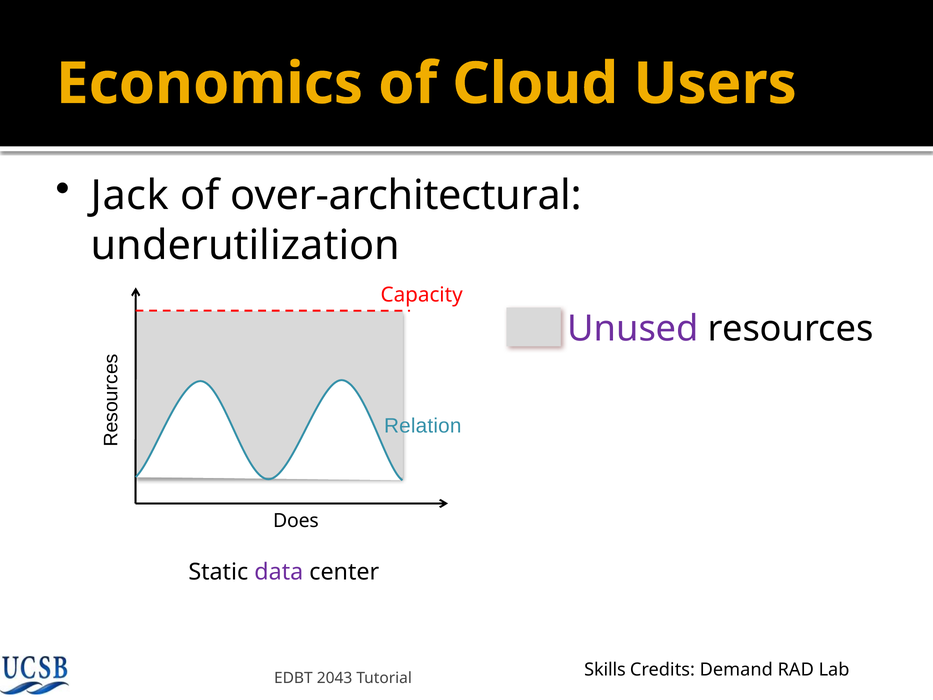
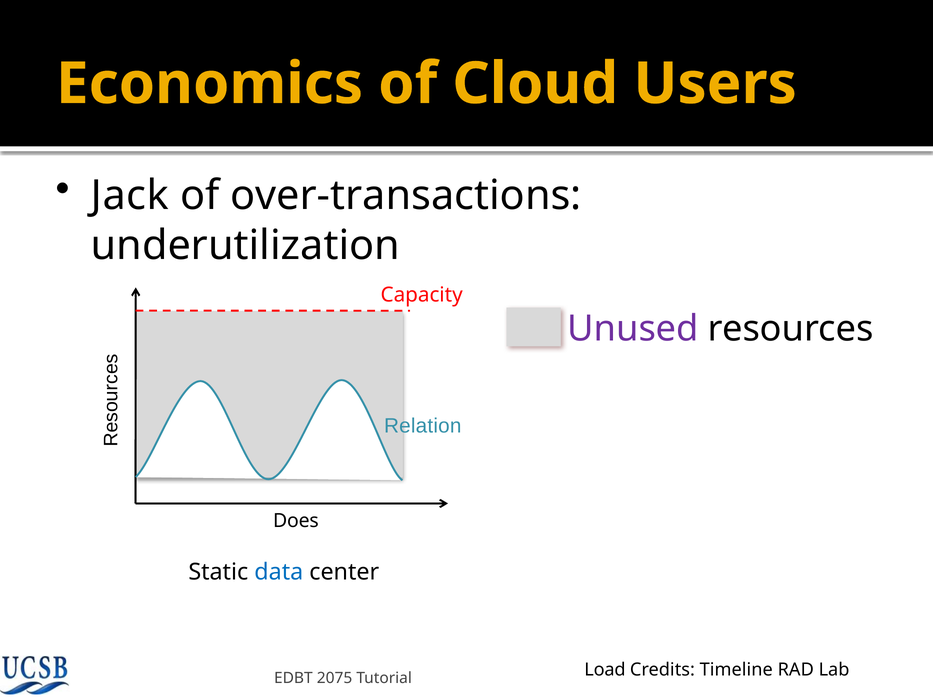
over-architectural: over-architectural -> over-transactions
data colour: purple -> blue
Skills: Skills -> Load
Demand: Demand -> Timeline
2043: 2043 -> 2075
